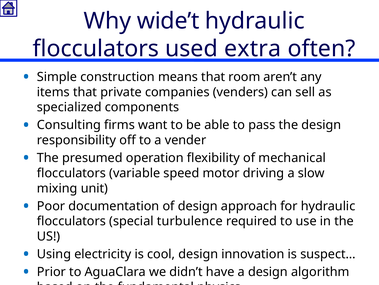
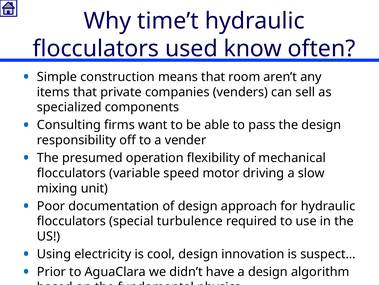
wide’t: wide’t -> time’t
extra: extra -> know
